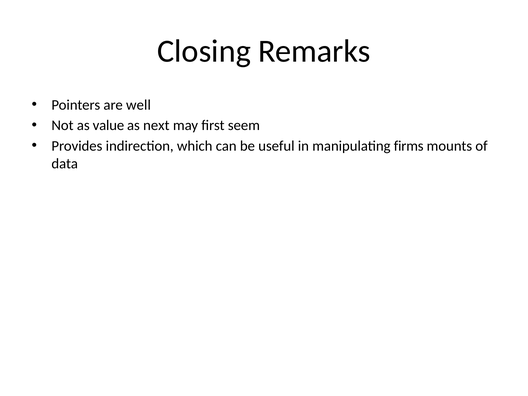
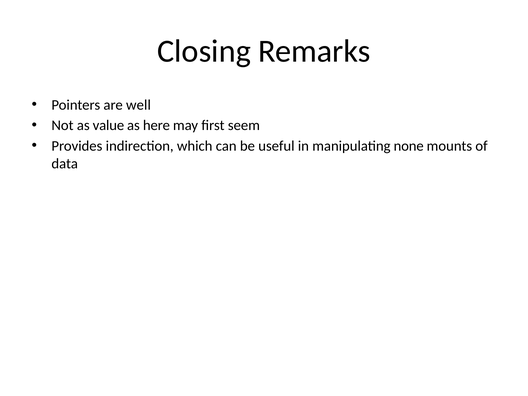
next: next -> here
firms: firms -> none
